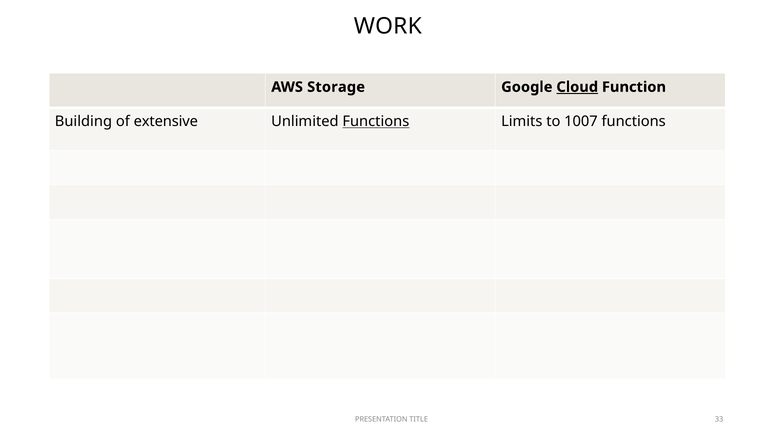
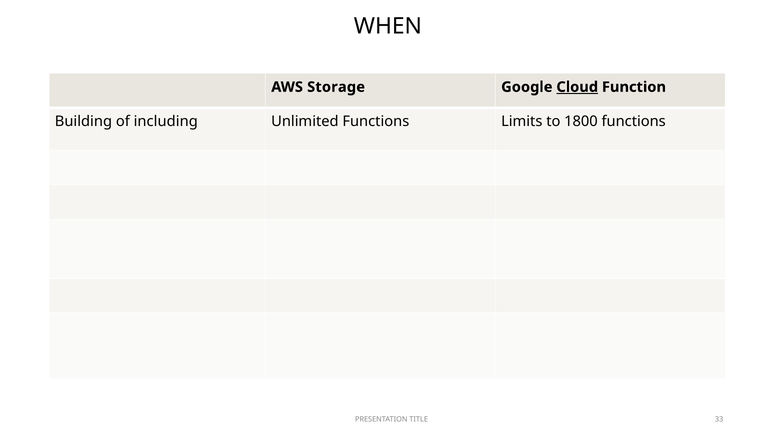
WORK: WORK -> WHEN
extensive: extensive -> including
Functions at (376, 122) underline: present -> none
1007: 1007 -> 1800
